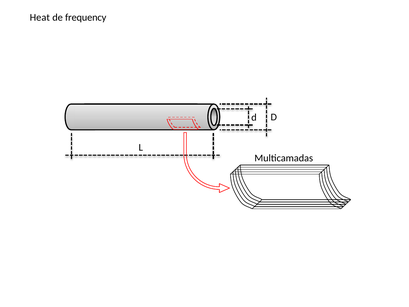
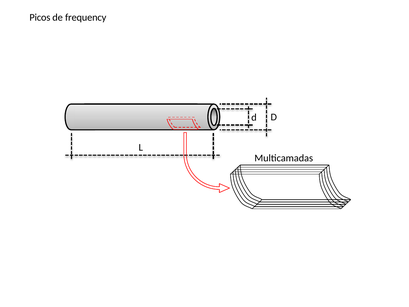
Heat: Heat -> Picos
